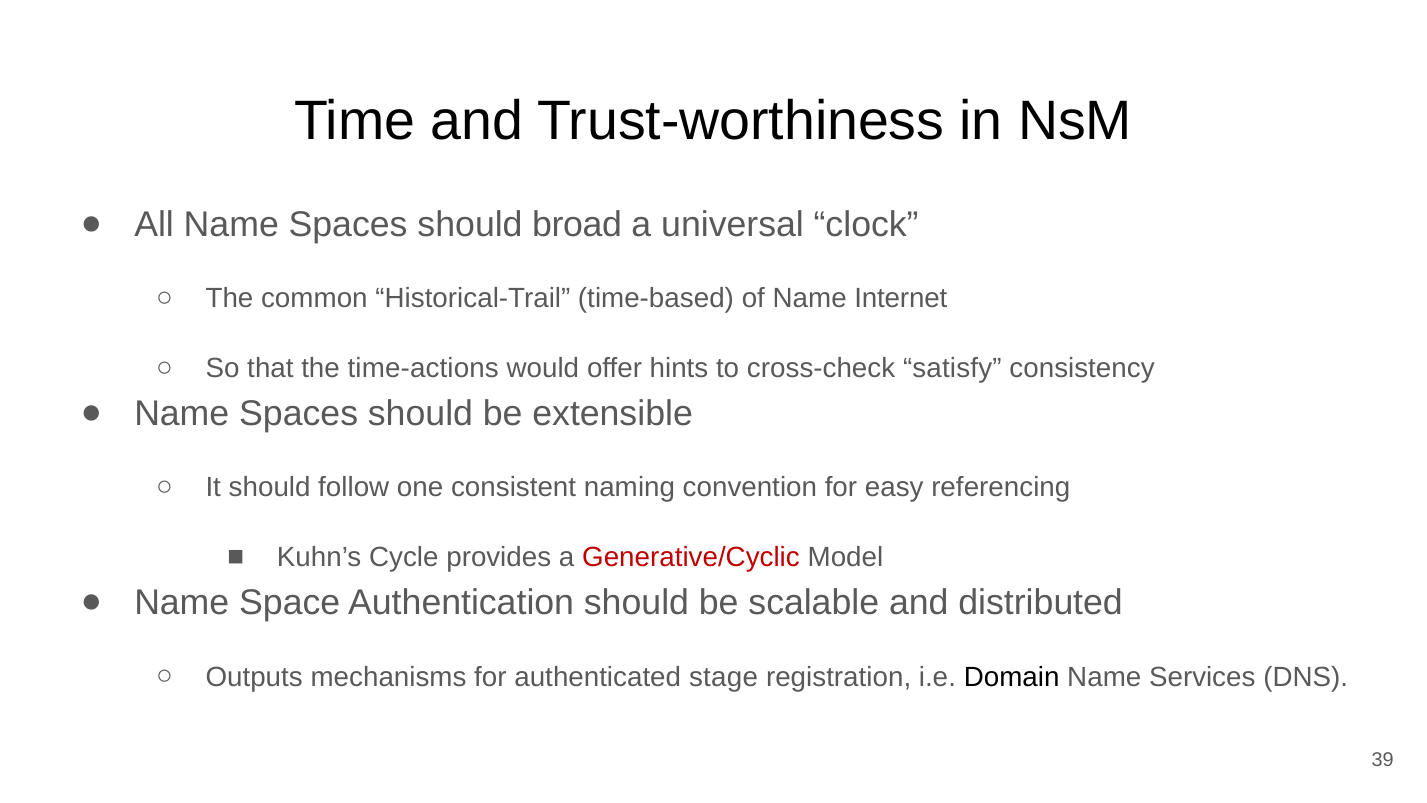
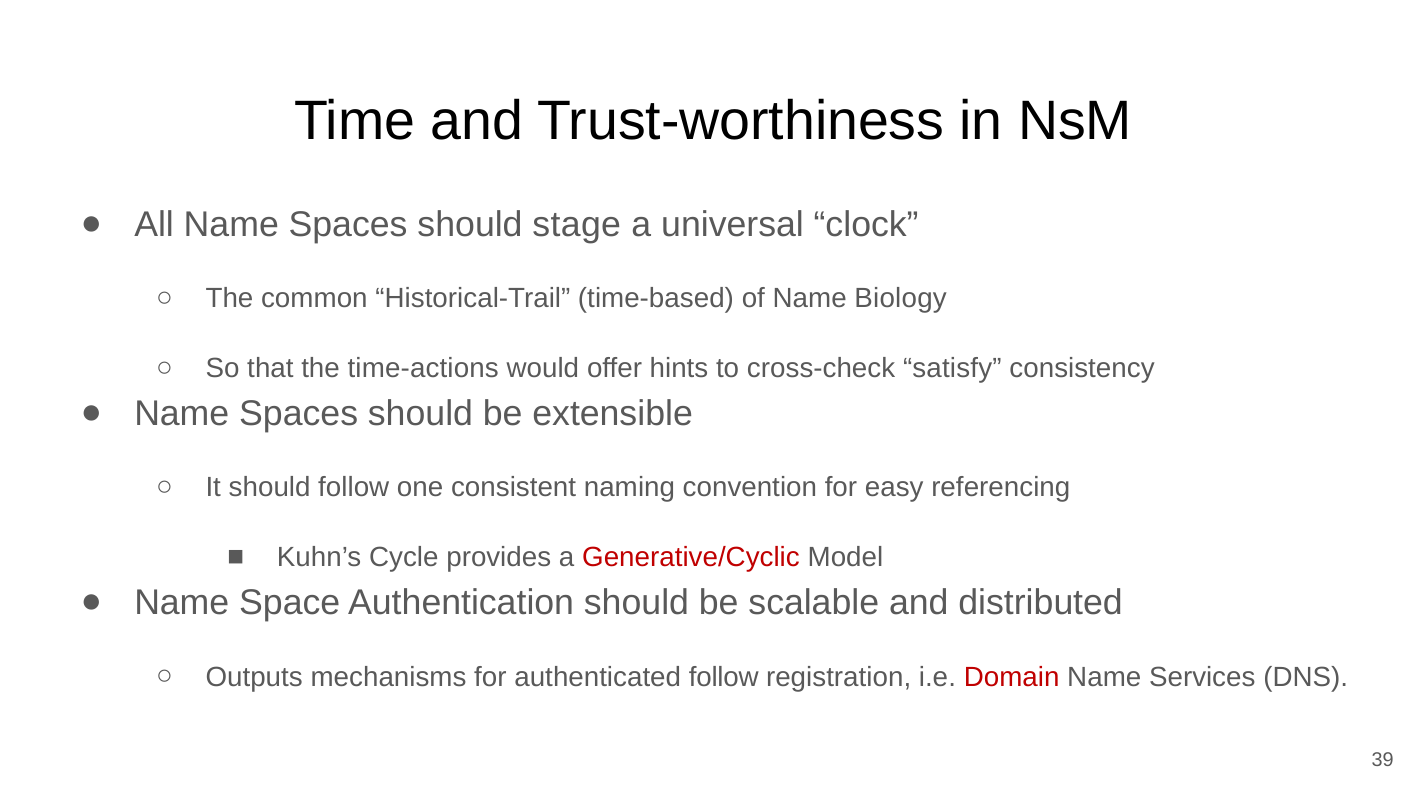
broad: broad -> stage
Internet: Internet -> Biology
authenticated stage: stage -> follow
Domain colour: black -> red
